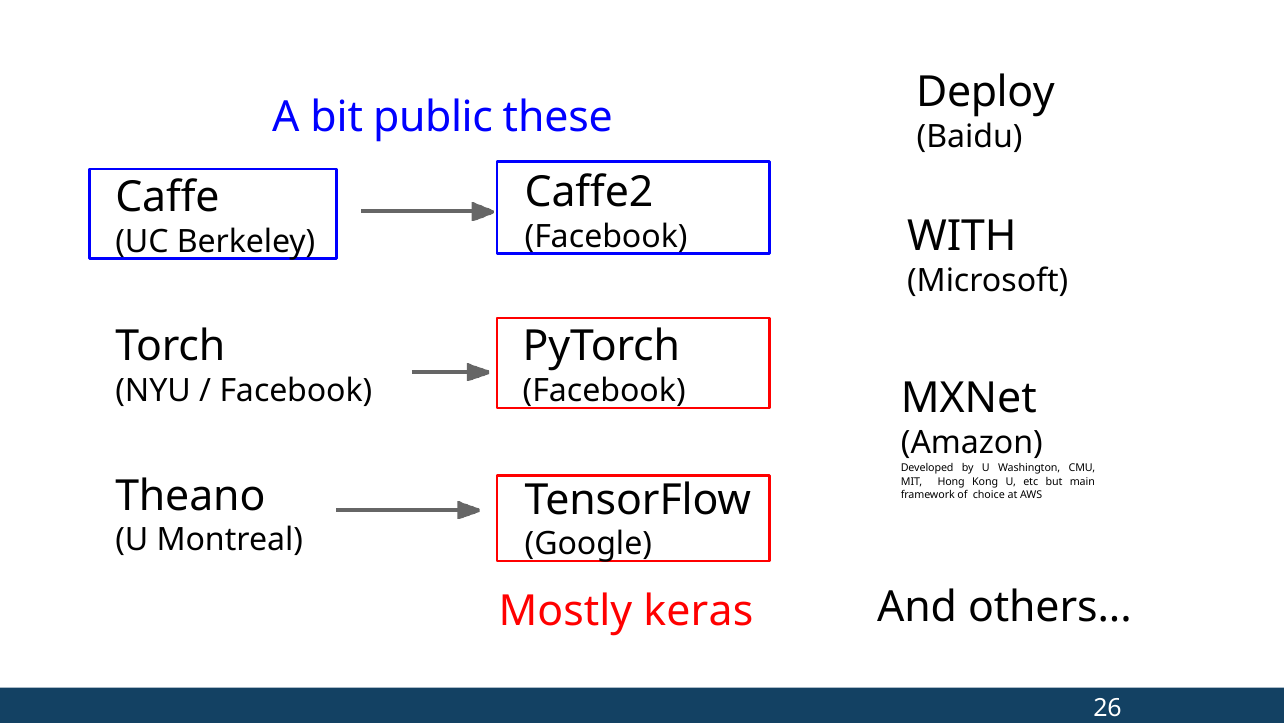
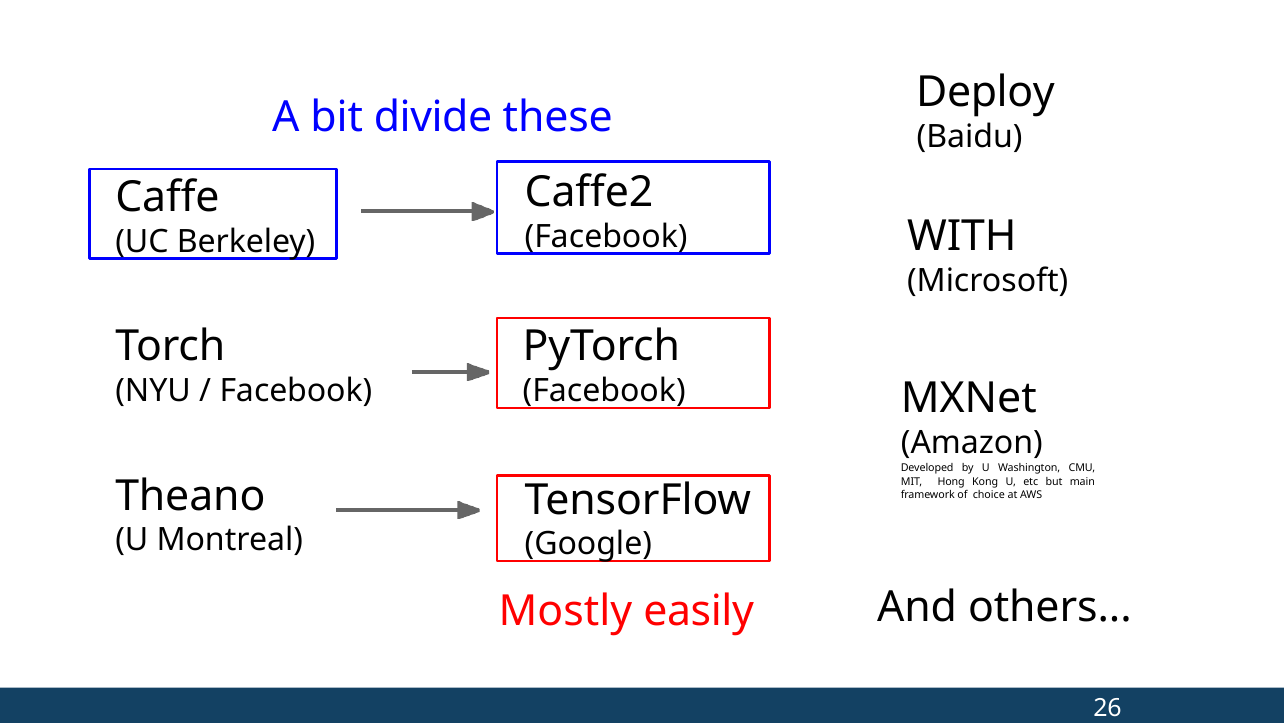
public: public -> divide
keras: keras -> easily
